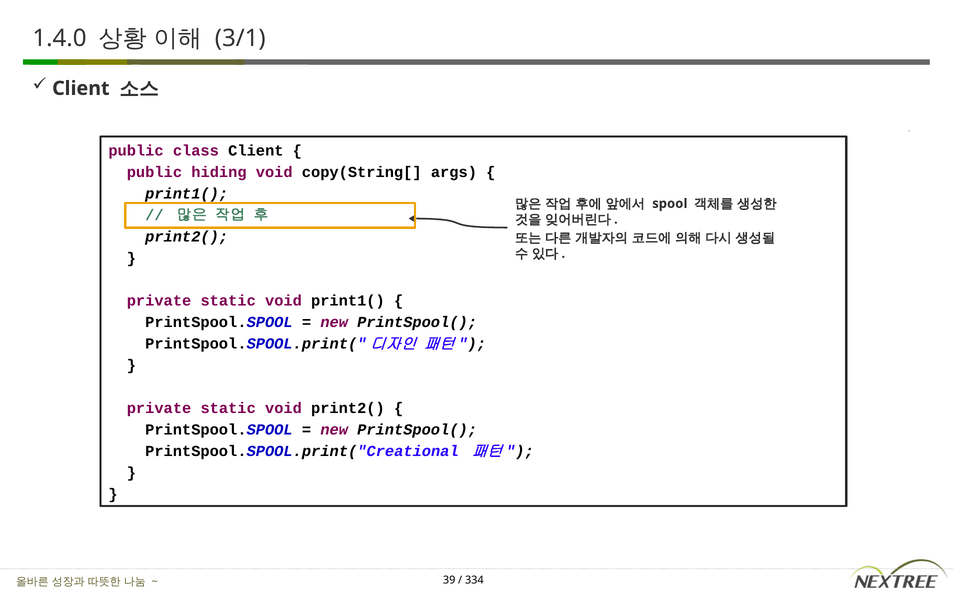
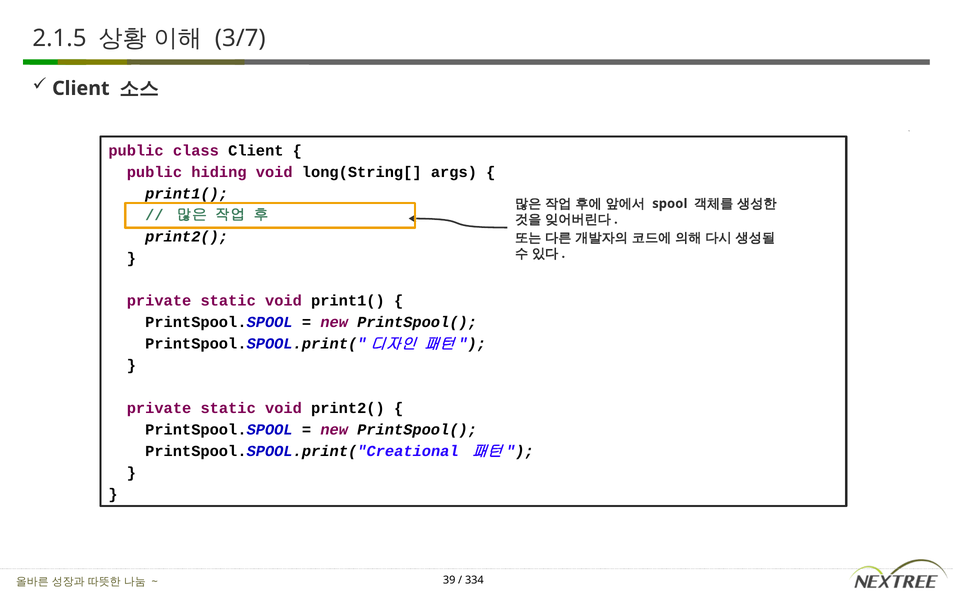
1.4.0: 1.4.0 -> 2.1.5
3/1: 3/1 -> 3/7
copy(String[: copy(String[ -> long(String[
